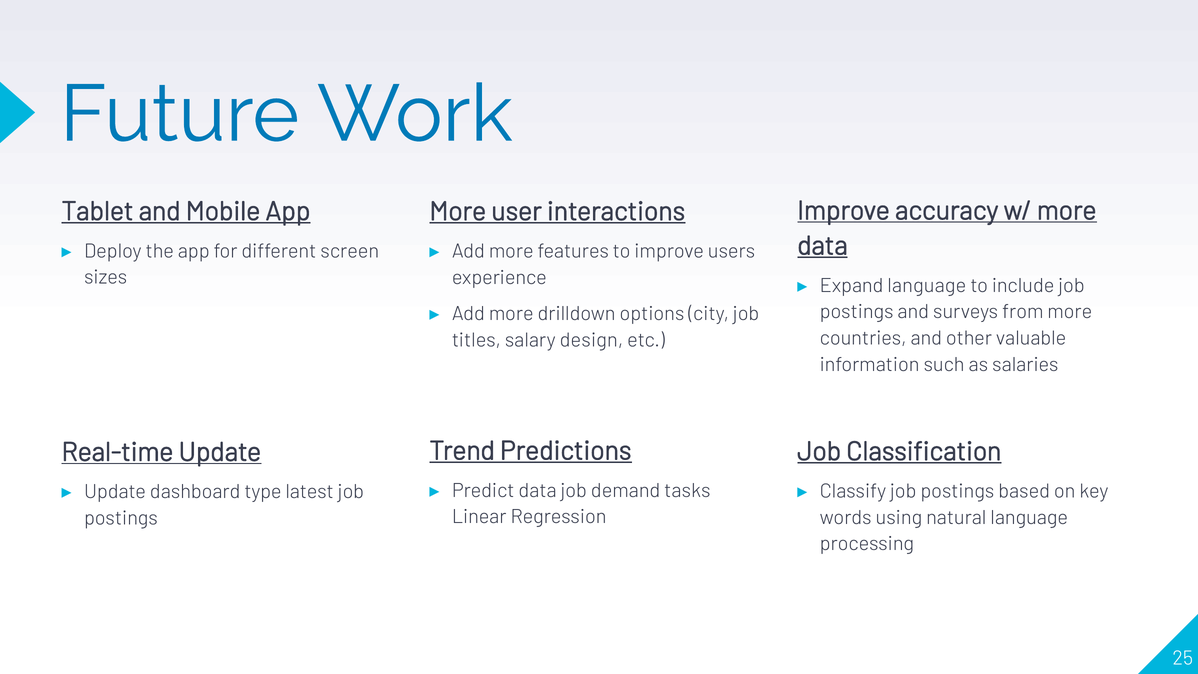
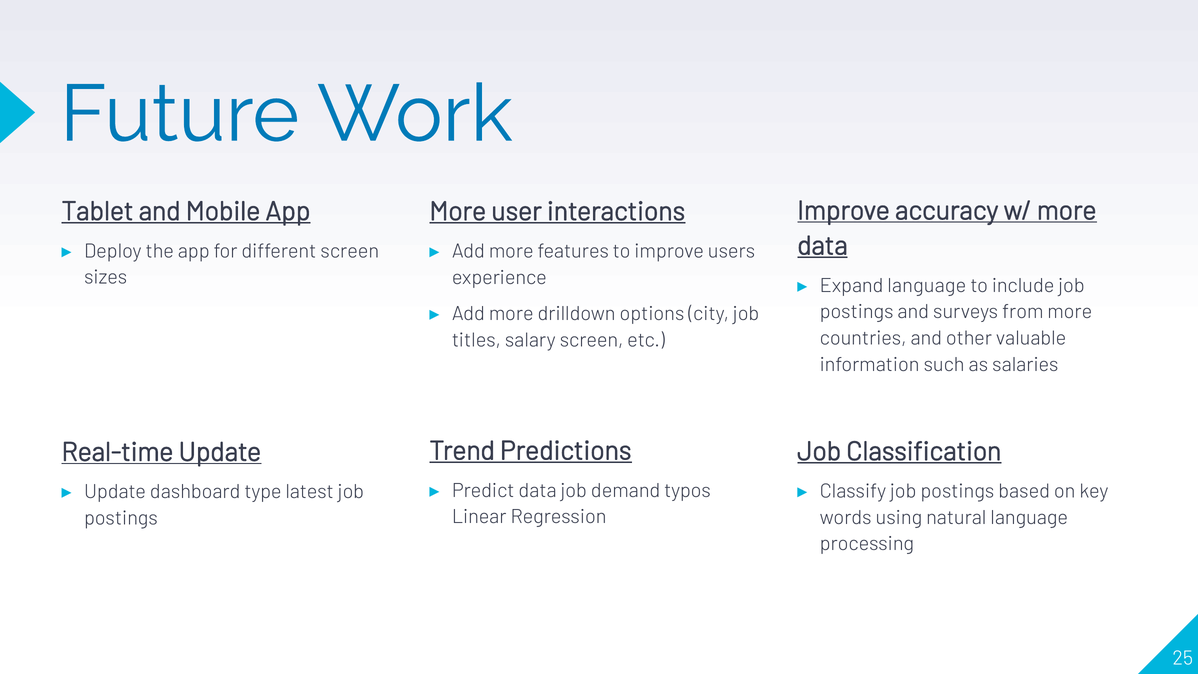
salary design: design -> screen
tasks: tasks -> typos
